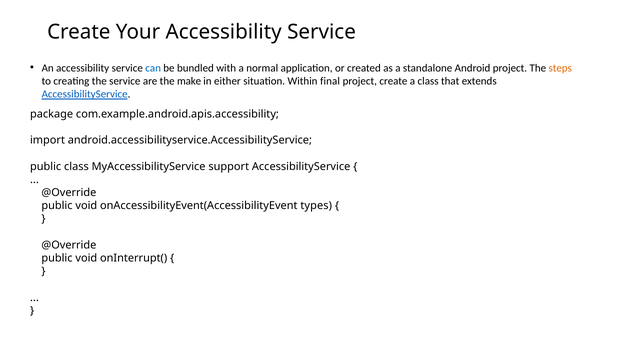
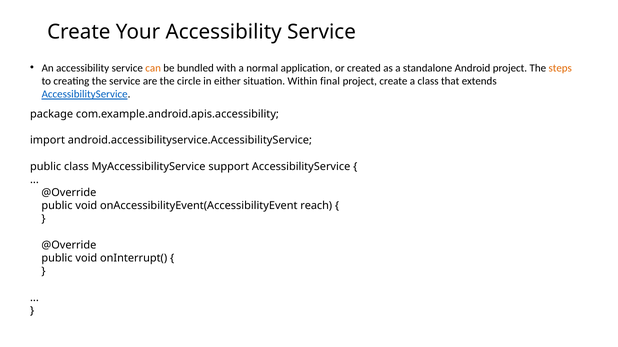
can colour: blue -> orange
make: make -> circle
types: types -> reach
